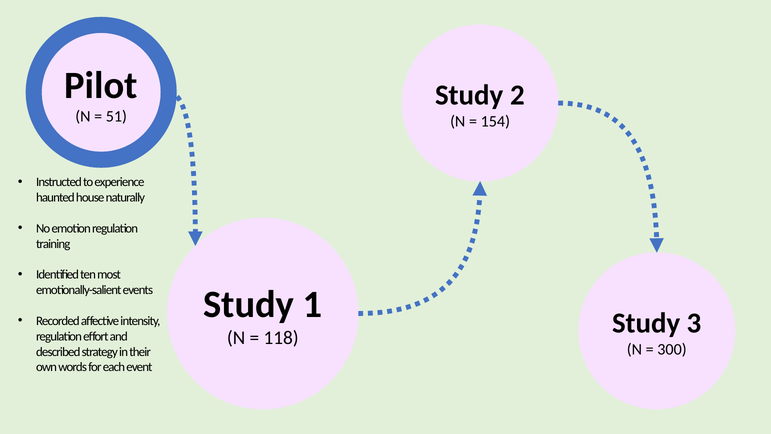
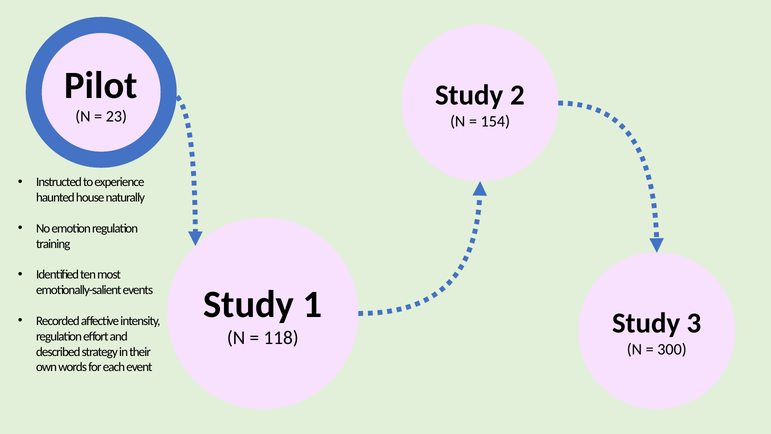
51: 51 -> 23
